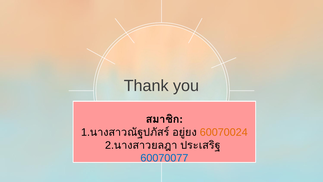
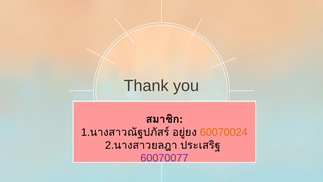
60070077 colour: blue -> purple
